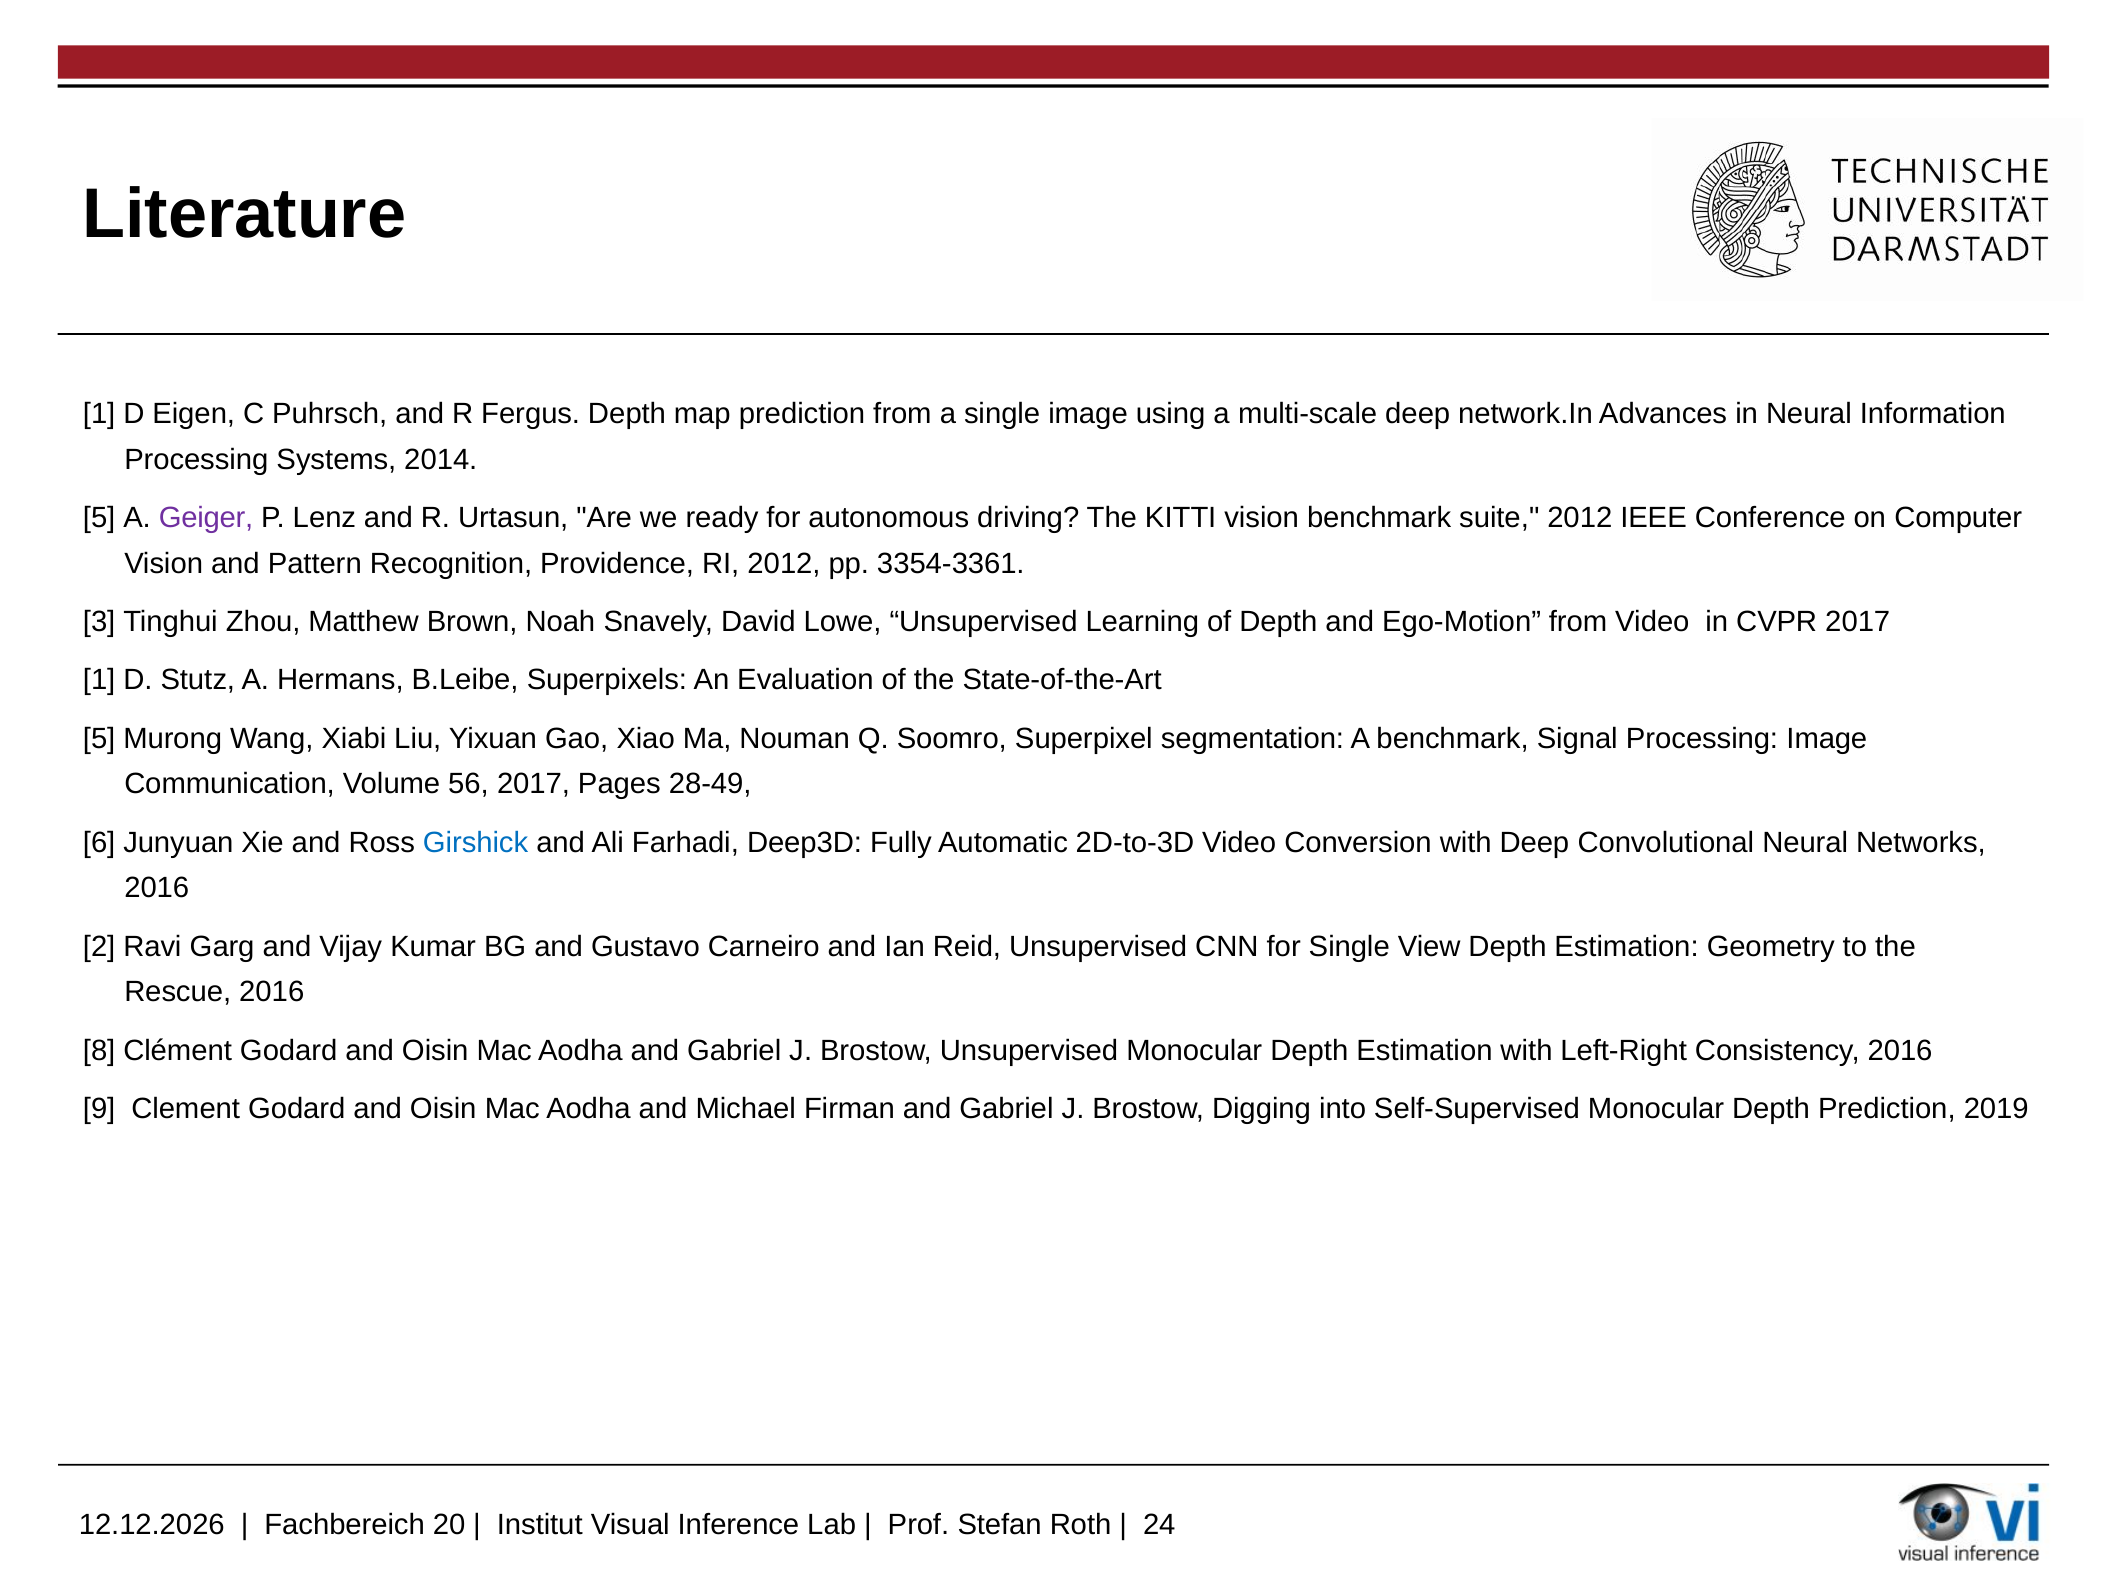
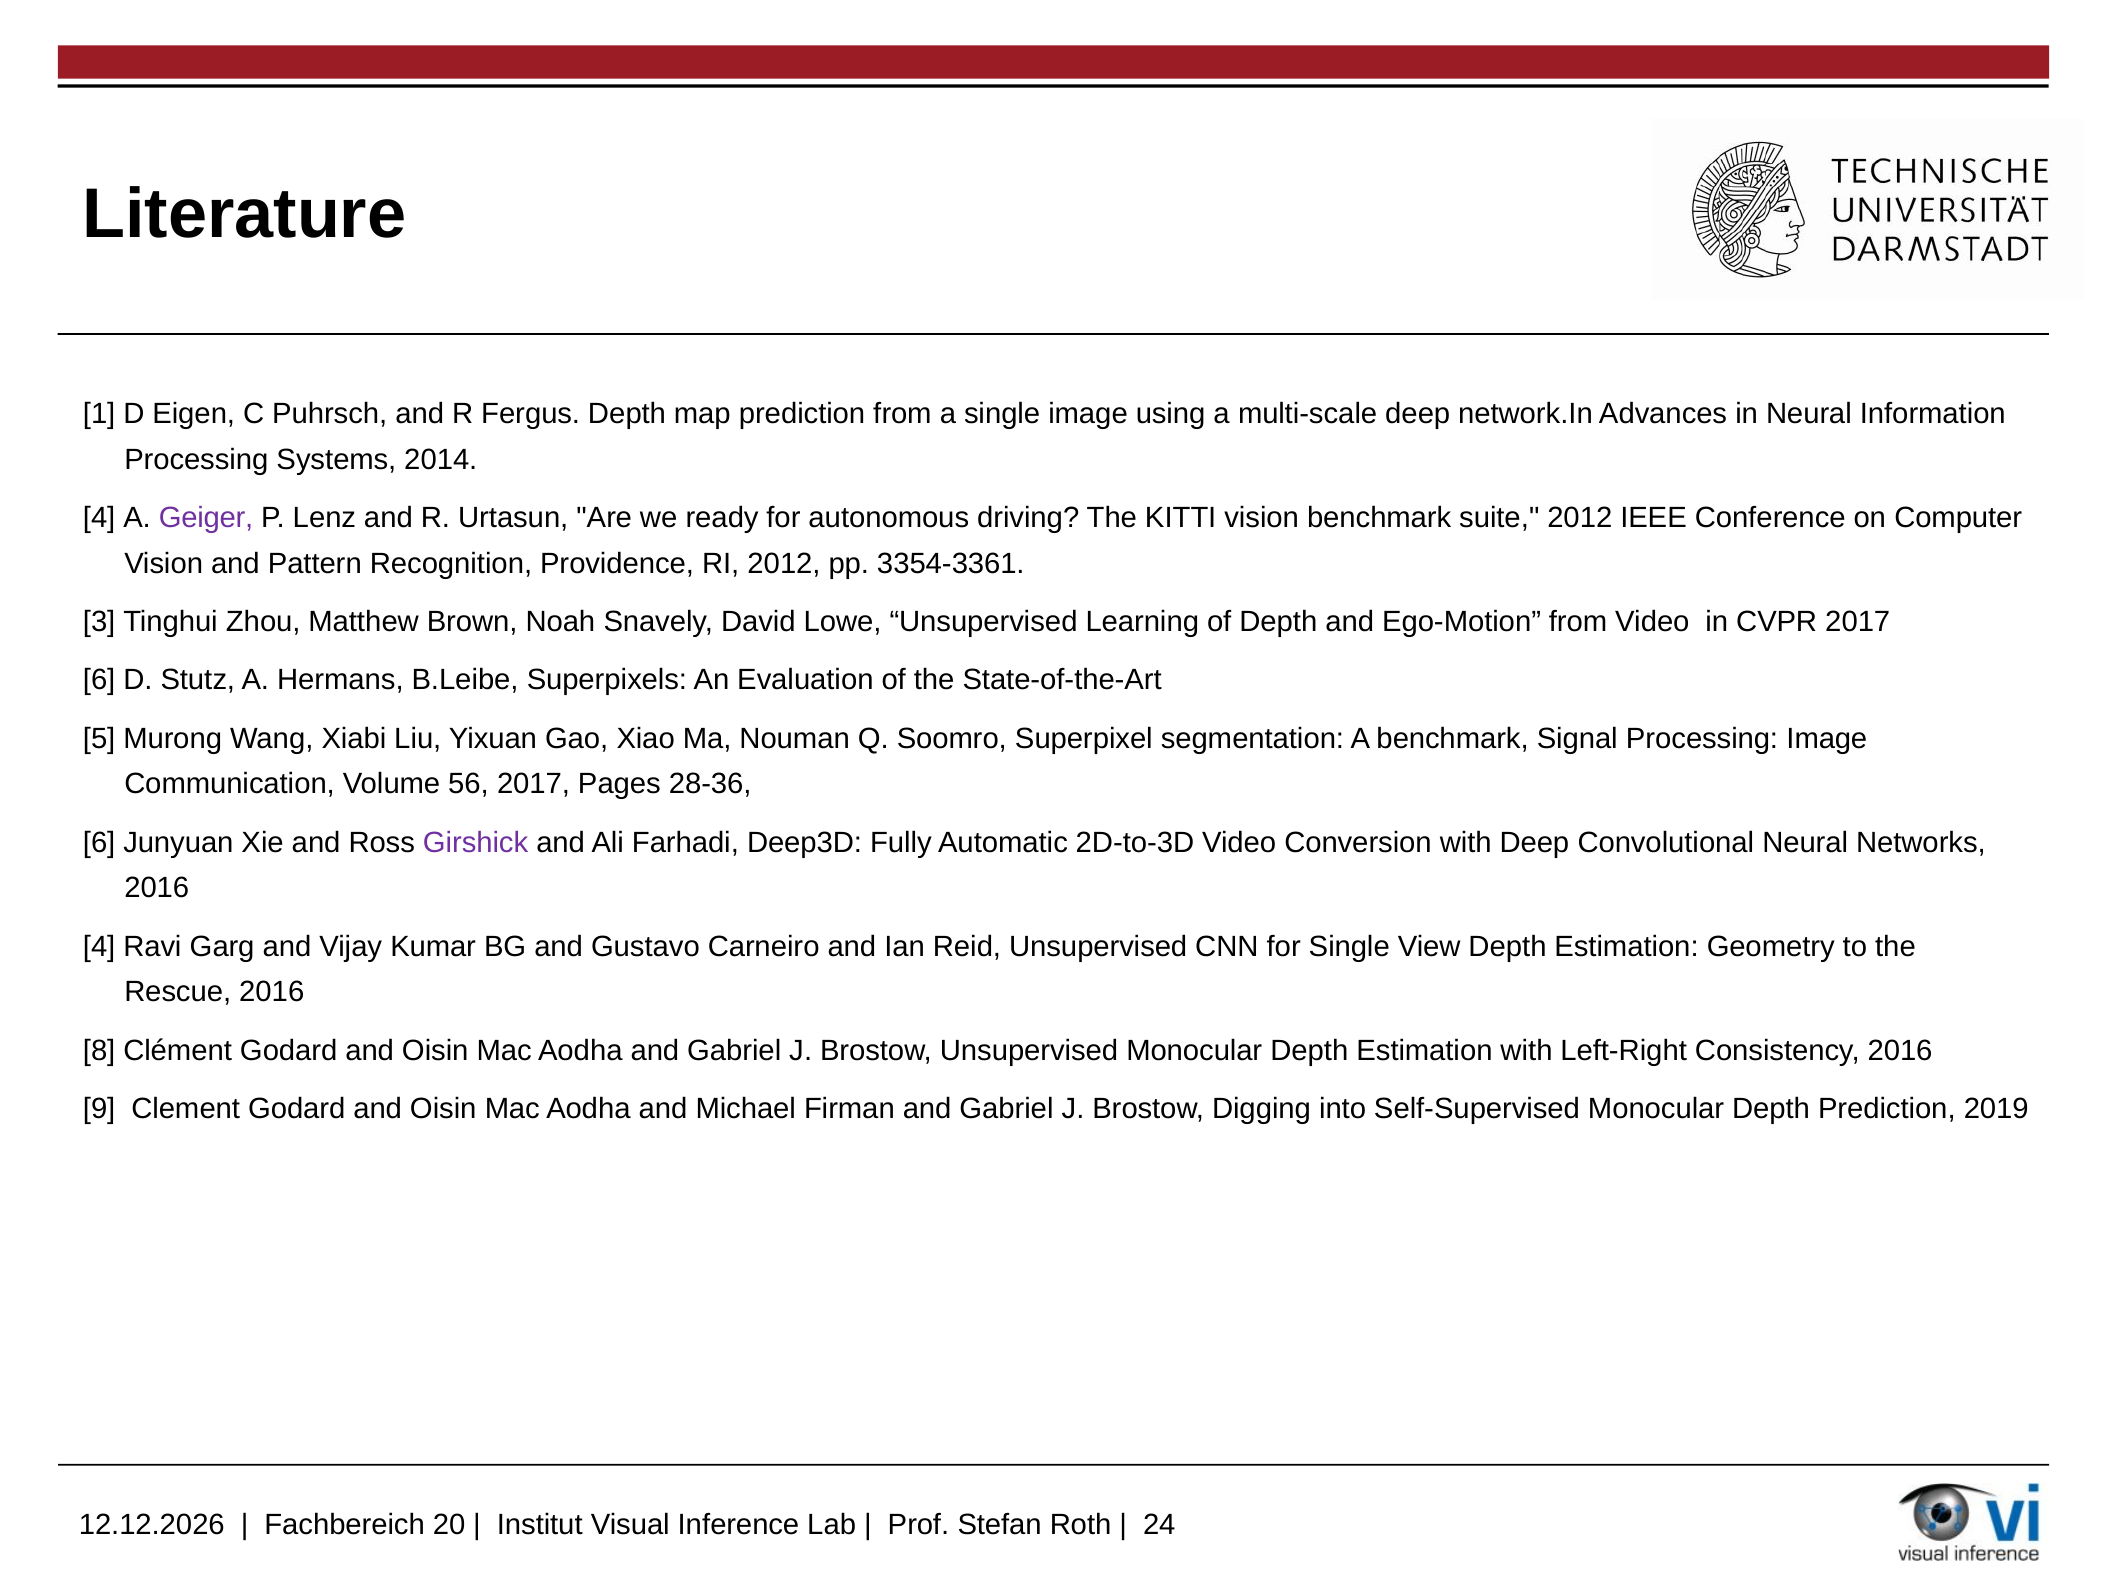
5 at (99, 518): 5 -> 4
1 at (99, 680): 1 -> 6
28-49: 28-49 -> 28-36
Girshick colour: blue -> purple
2 at (99, 947): 2 -> 4
